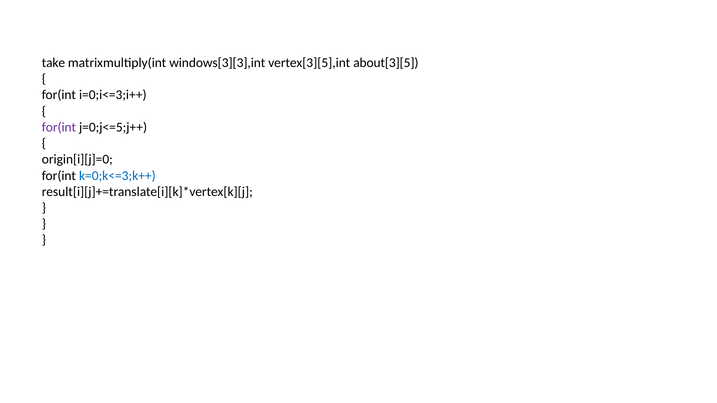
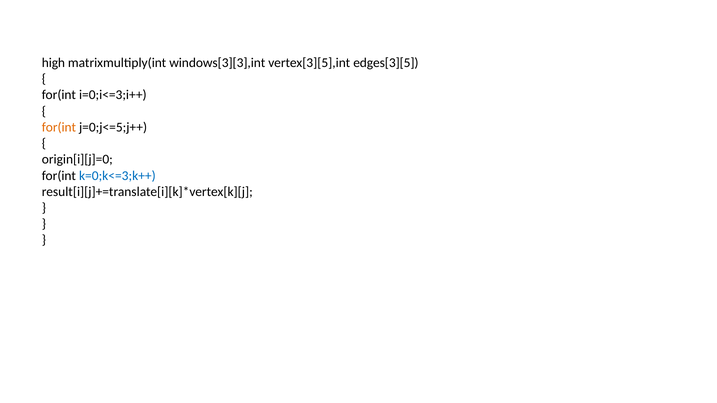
take: take -> high
about[3][5: about[3][5 -> edges[3][5
for(int at (59, 127) colour: purple -> orange
